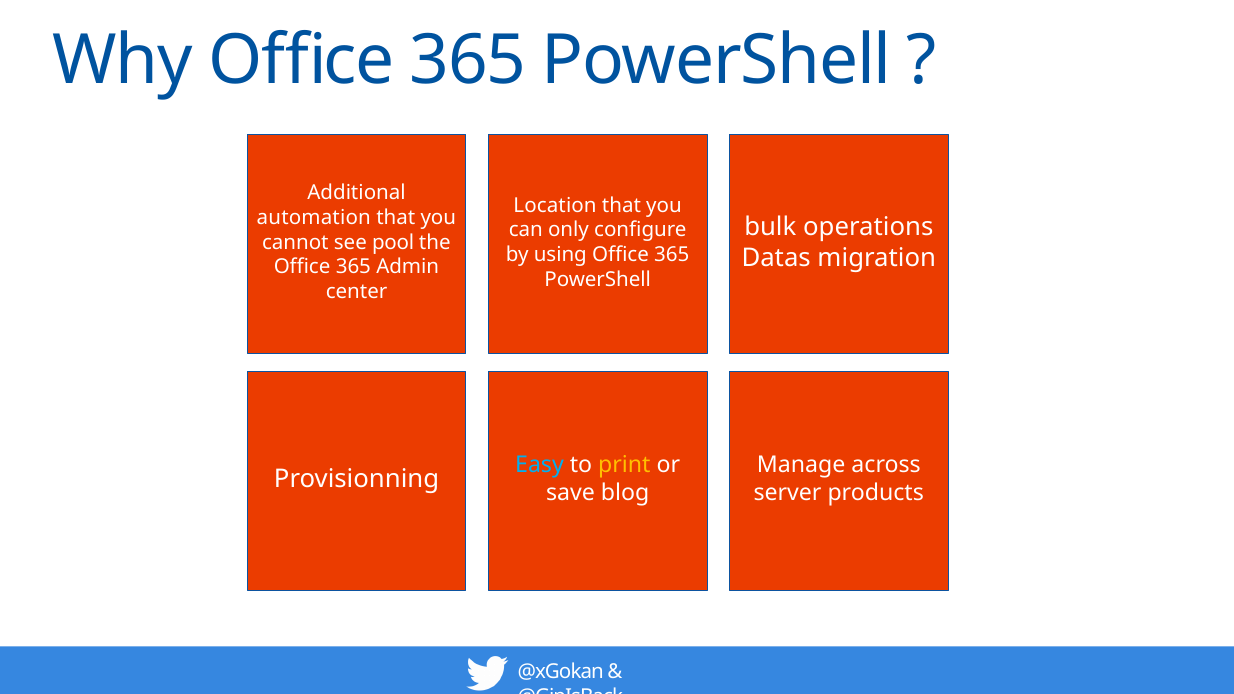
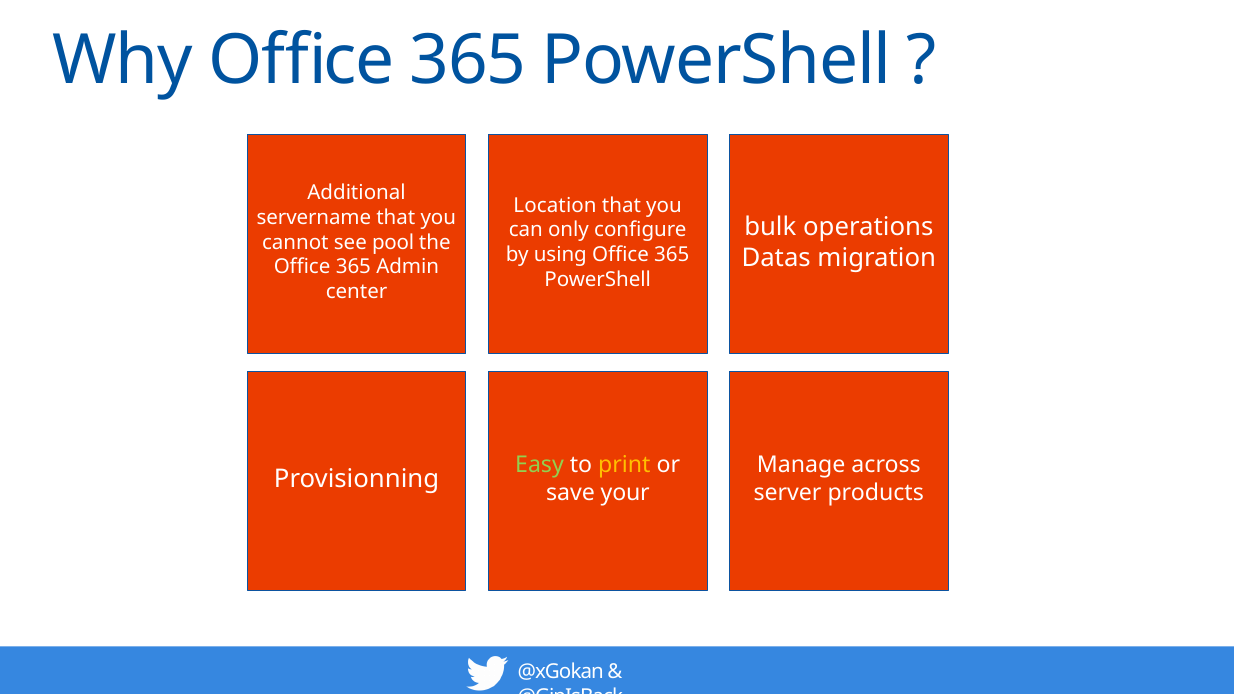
automation: automation -> servername
Easy colour: light blue -> light green
blog: blog -> your
